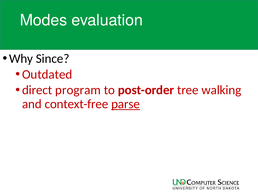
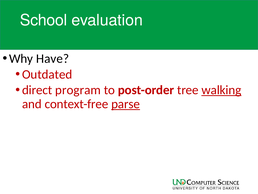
Modes: Modes -> School
Since: Since -> Have
walking underline: none -> present
